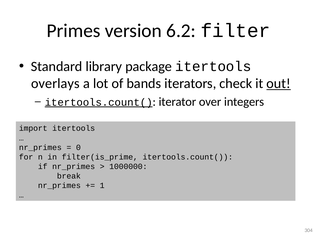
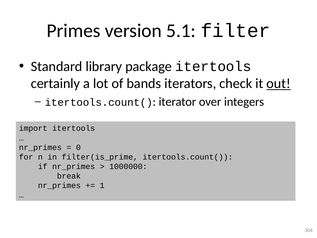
6.2: 6.2 -> 5.1
overlays: overlays -> certainly
itertools.count( at (99, 102) underline: present -> none
